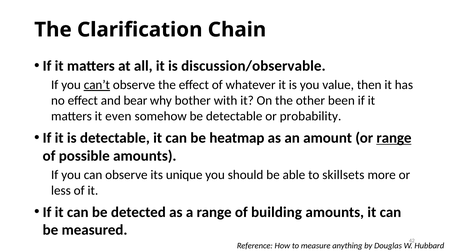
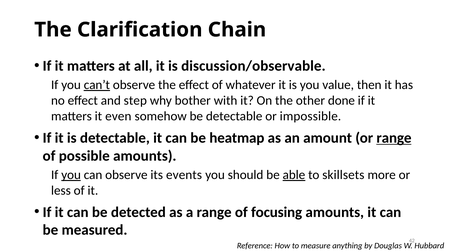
bear: bear -> step
been: been -> done
probability: probability -> impossible
you at (71, 175) underline: none -> present
unique: unique -> events
able underline: none -> present
building: building -> focusing
